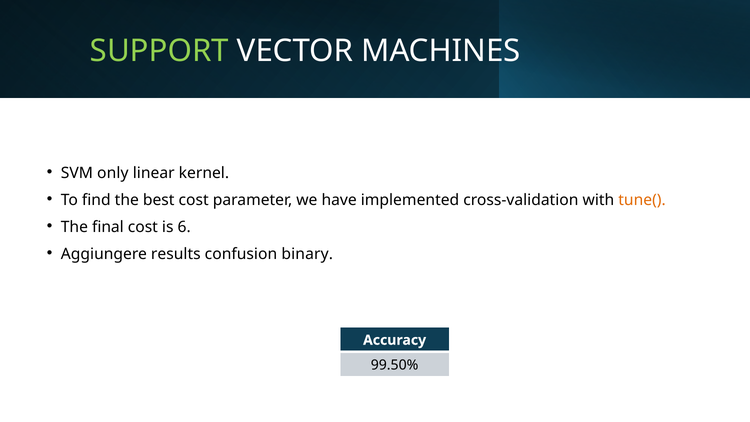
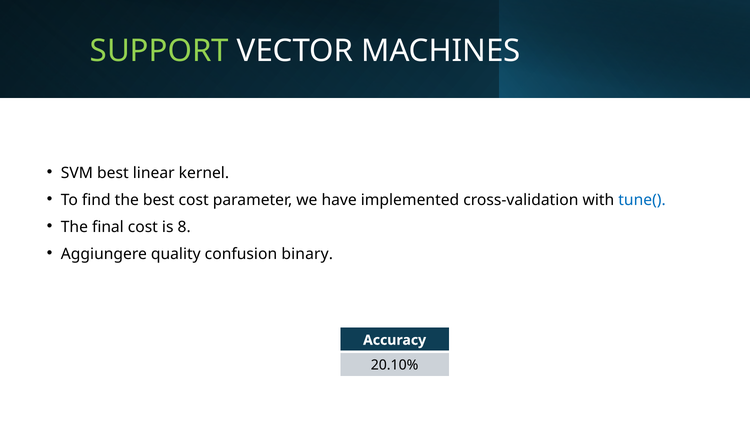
SVM only: only -> best
tune( colour: orange -> blue
6: 6 -> 8
results: results -> quality
99.50%: 99.50% -> 20.10%
